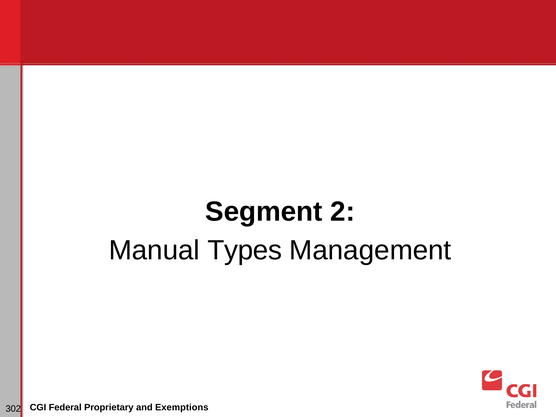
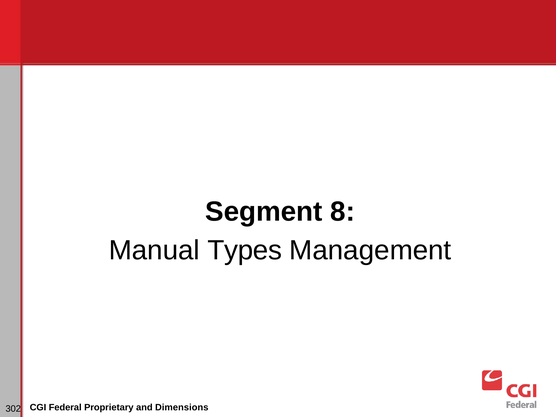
2: 2 -> 8
Exemptions: Exemptions -> Dimensions
